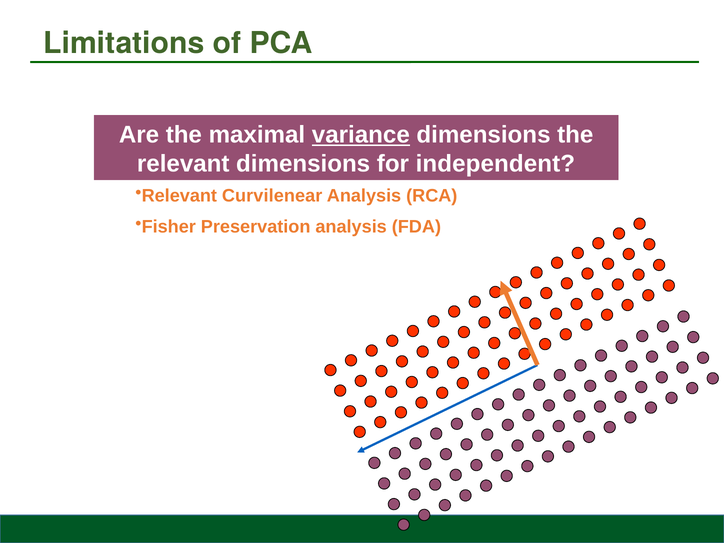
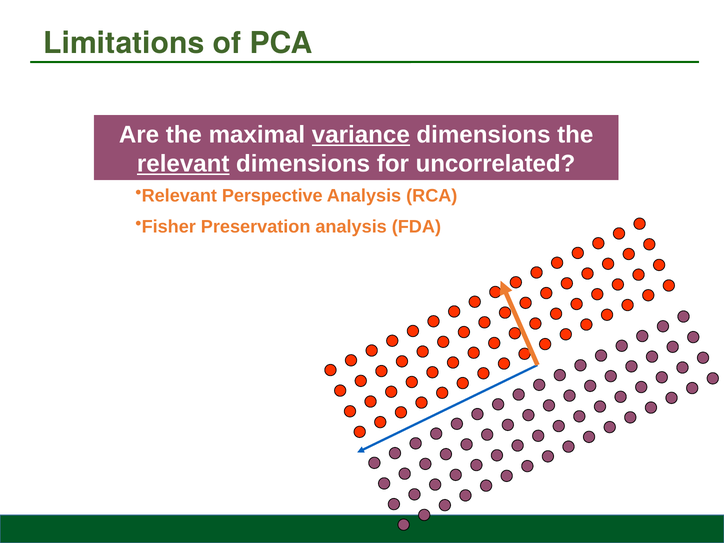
relevant at (183, 164) underline: none -> present
independent: independent -> uncorrelated
Curvilenear: Curvilenear -> Perspective
